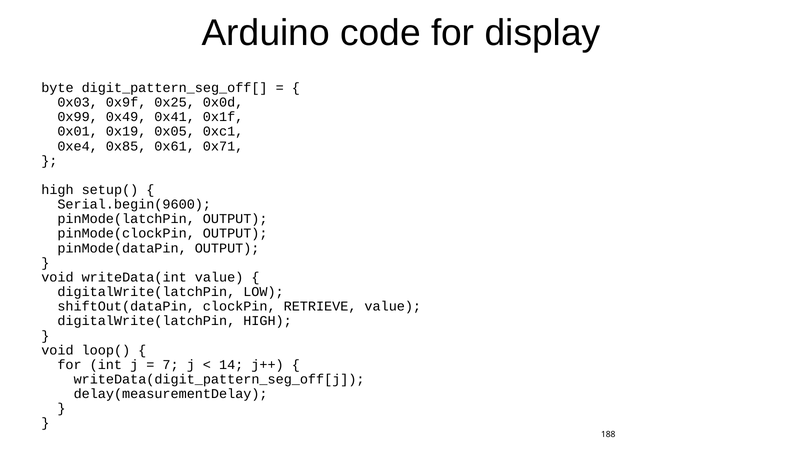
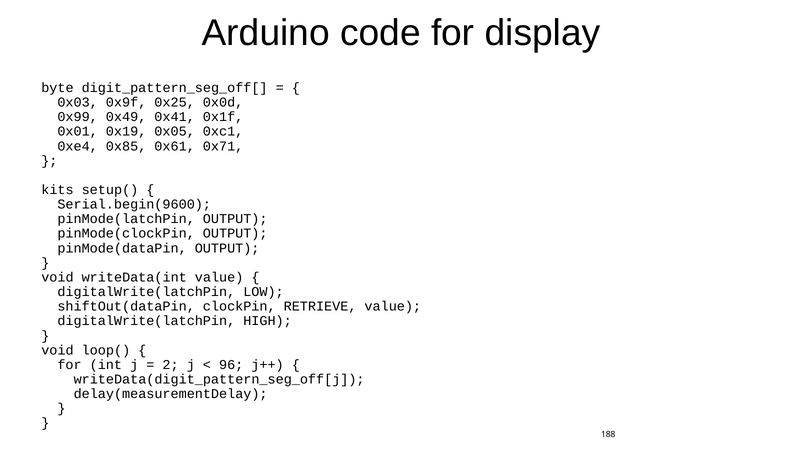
high at (57, 190): high -> kits
7: 7 -> 2
14: 14 -> 96
